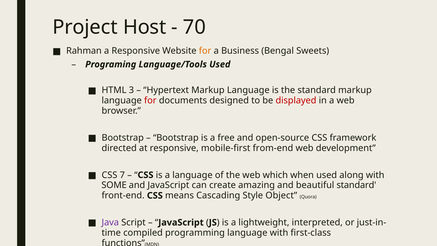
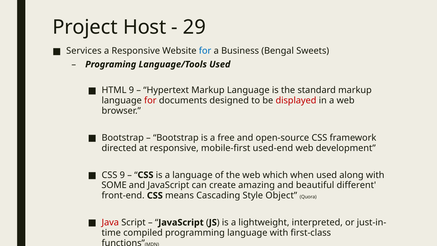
70: 70 -> 29
Rahman: Rahman -> Services
for at (205, 51) colour: orange -> blue
HTML 3: 3 -> 9
from-end: from-end -> used-end
CSS 7: 7 -> 9
beautiful standard: standard -> different
Java colour: purple -> red
